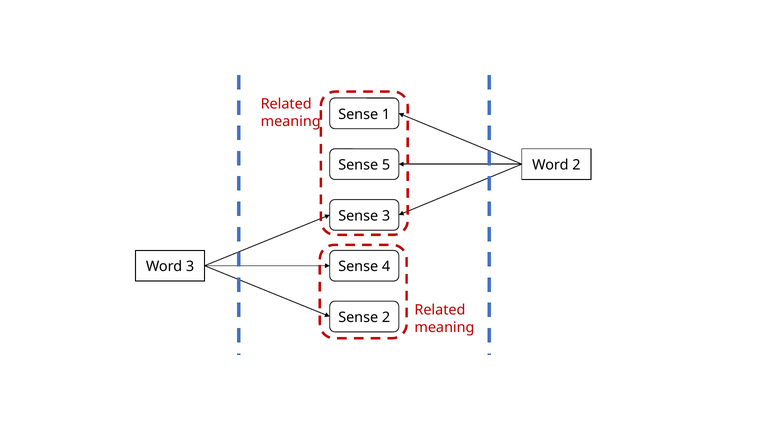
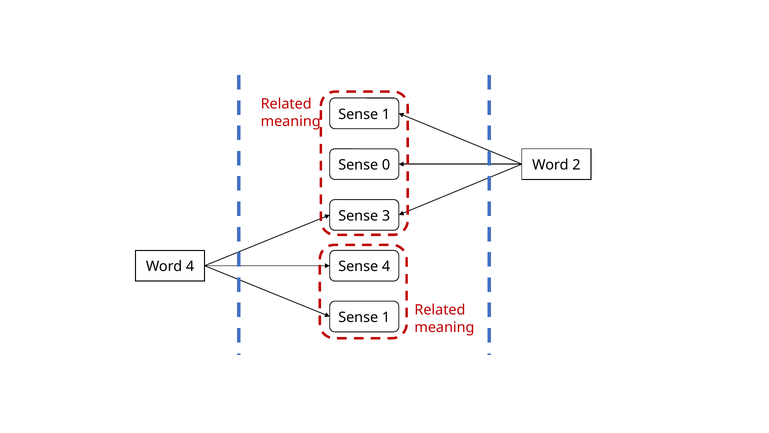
5: 5 -> 0
Word 3: 3 -> 4
2 at (386, 317): 2 -> 1
